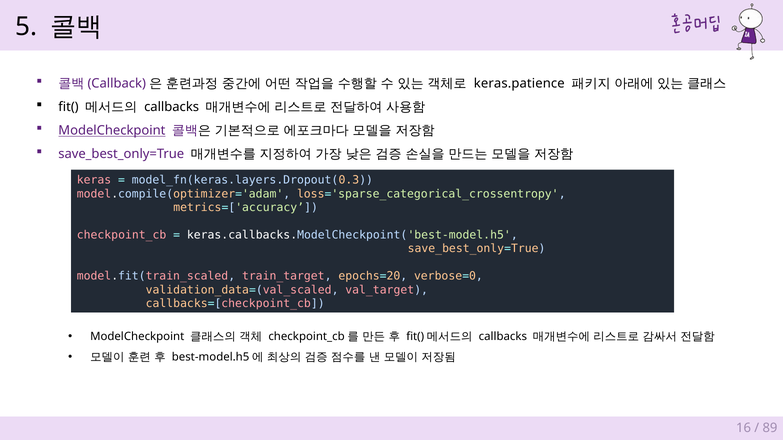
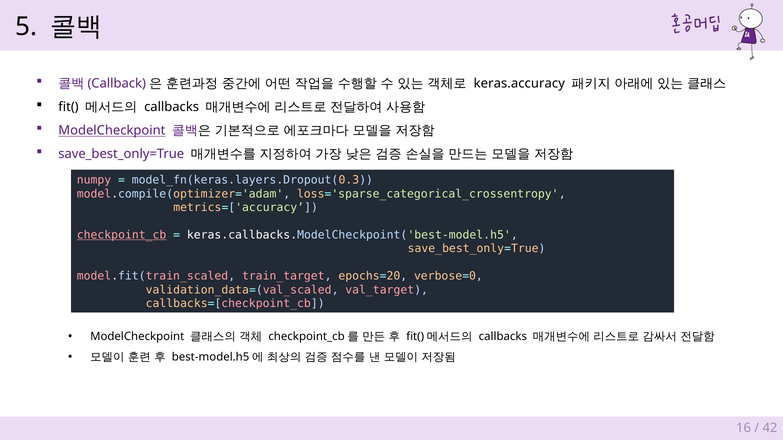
keras.patience: keras.patience -> keras.accuracy
keras: keras -> numpy
checkpoint_cb underline: none -> present
89: 89 -> 42
